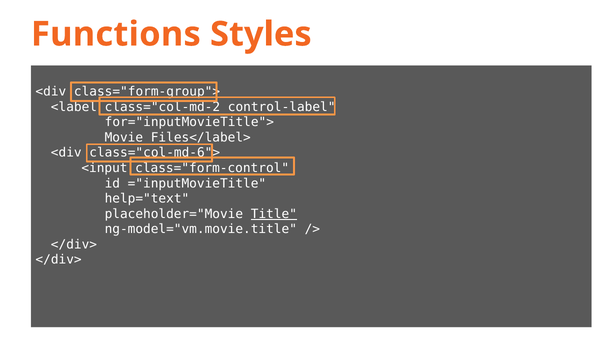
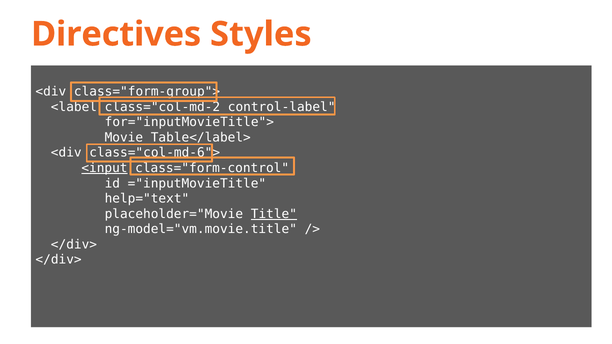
Functions: Functions -> Directives
Files</label>: Files</label> -> Table</label>
<input underline: none -> present
